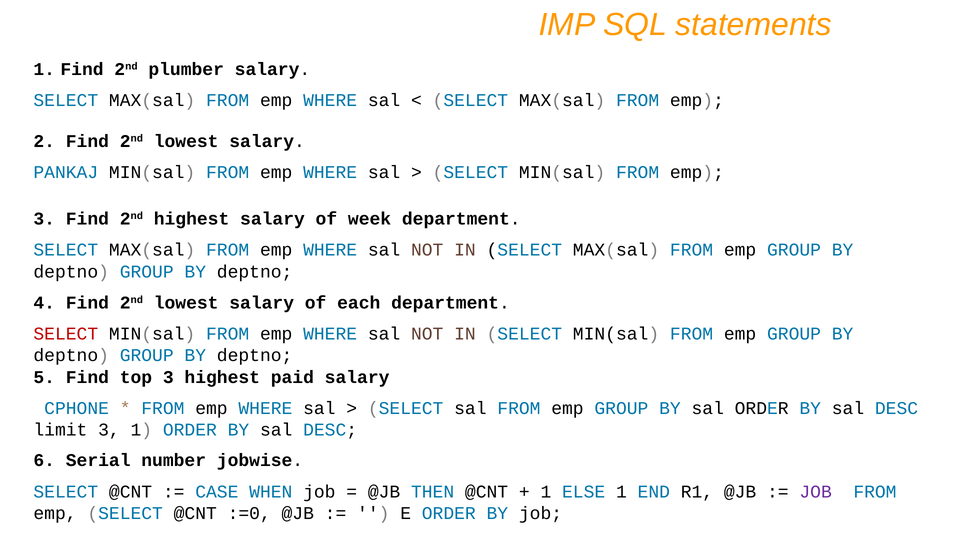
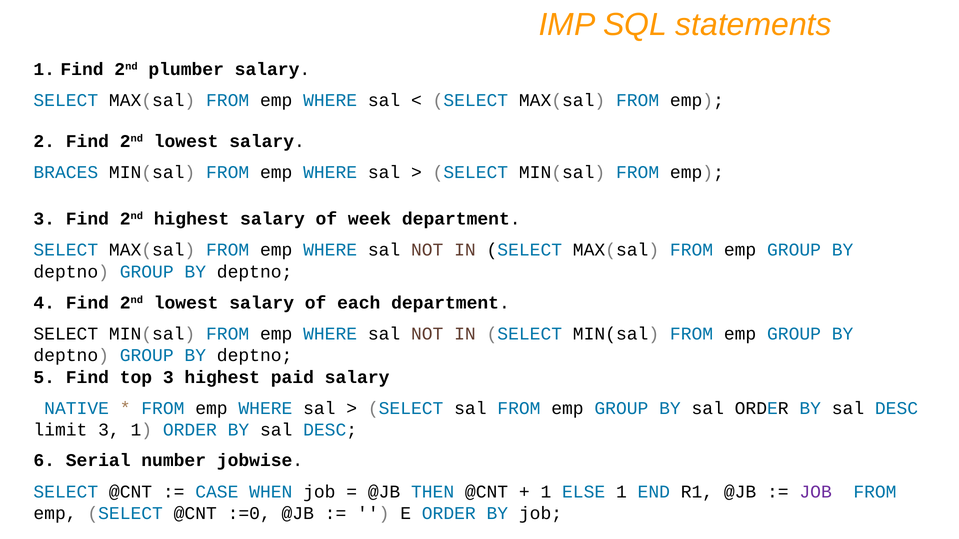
PANKAJ: PANKAJ -> BRACES
SELECT at (66, 334) colour: red -> black
CPHONE: CPHONE -> NATIVE
